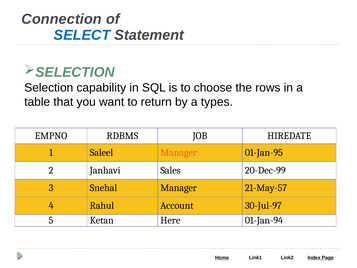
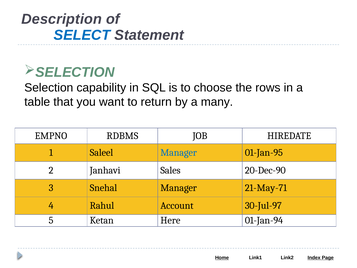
Connection: Connection -> Description
types: types -> many
Manager at (179, 152) colour: orange -> blue
20-Dec-99: 20-Dec-99 -> 20-Dec-90
21-May-57: 21-May-57 -> 21-May-71
